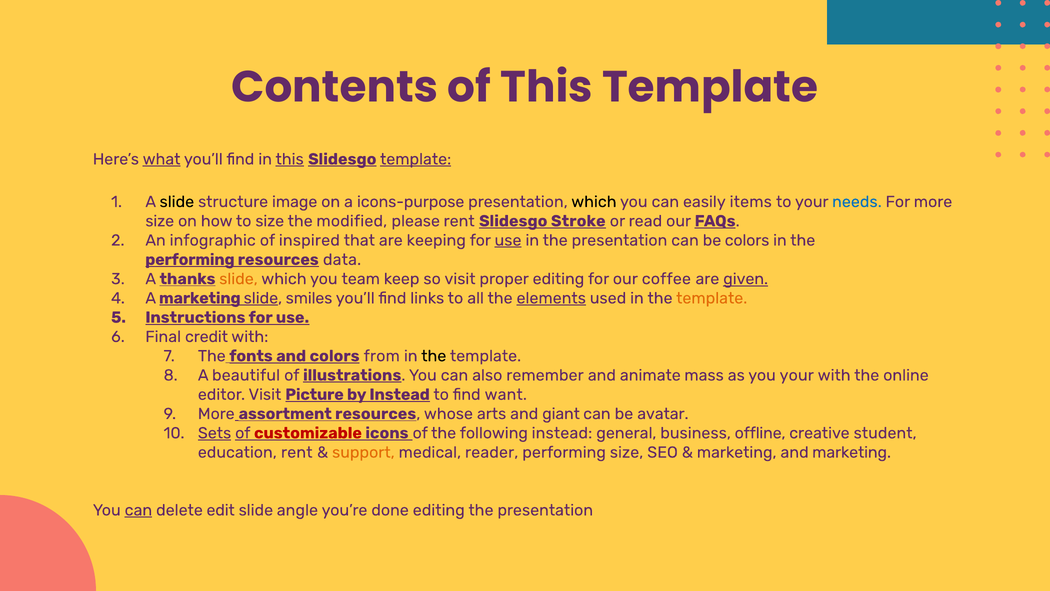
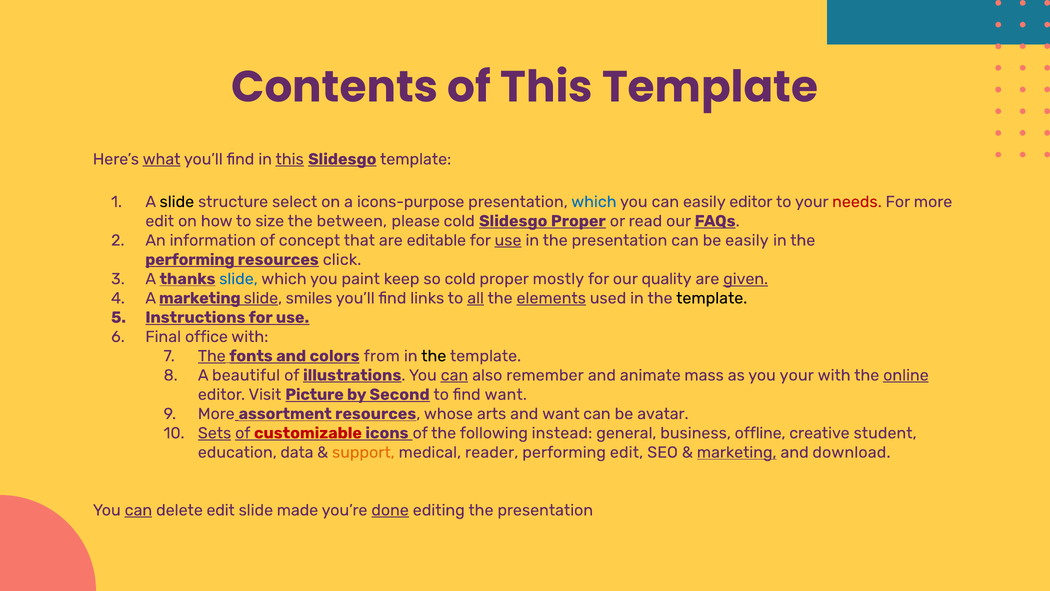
template at (416, 159) underline: present -> none
image: image -> select
which at (594, 202) colour: black -> blue
easily items: items -> editor
needs colour: blue -> red
size at (160, 221): size -> edit
modified: modified -> between
please rent: rent -> cold
Slidesgo Stroke: Stroke -> Proper
infographic: infographic -> information
inspired: inspired -> concept
keeping: keeping -> editable
be colors: colors -> easily
data: data -> click
slide at (238, 279) colour: orange -> blue
team: team -> paint
so visit: visit -> cold
proper editing: editing -> mostly
coffee: coffee -> quality
all underline: none -> present
template at (712, 298) colour: orange -> black
credit: credit -> office
The at (212, 356) underline: none -> present
can at (454, 375) underline: none -> present
online underline: none -> present
by Instead: Instead -> Second
and giant: giant -> want
education rent: rent -> data
performing size: size -> edit
marketing at (737, 452) underline: none -> present
and marketing: marketing -> download
angle: angle -> made
done underline: none -> present
